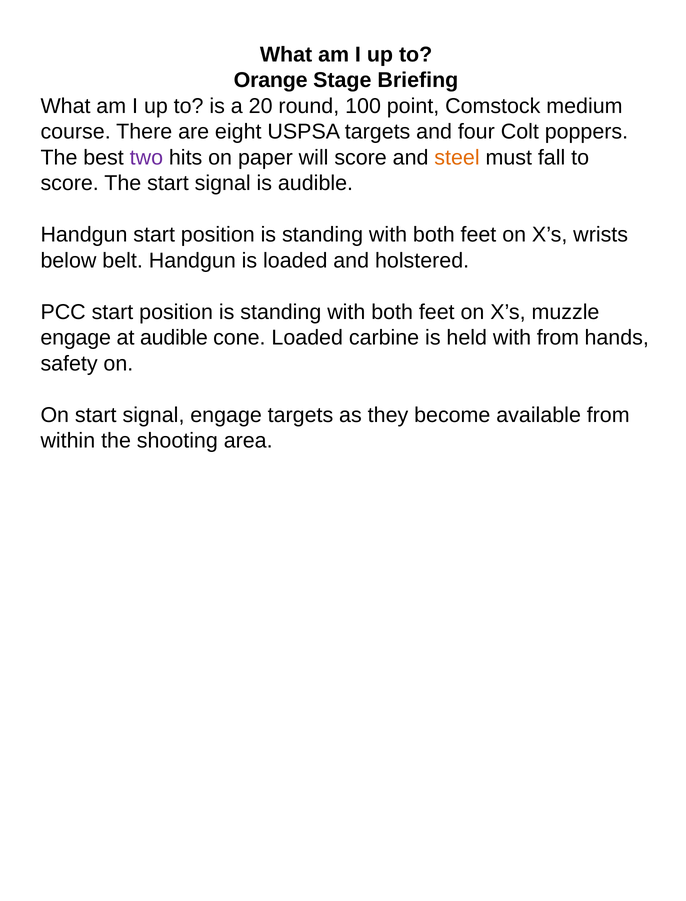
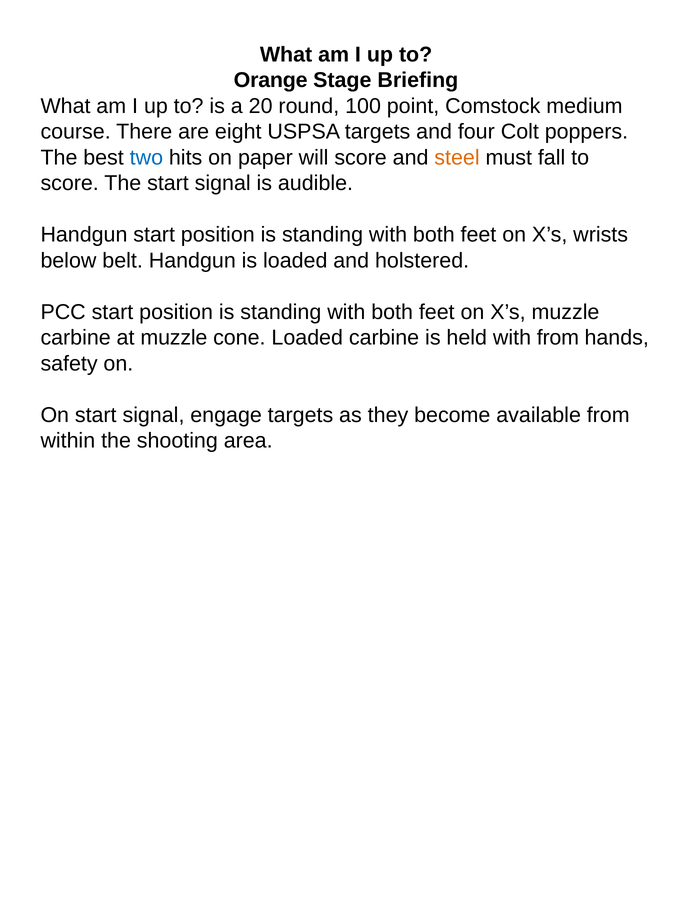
two colour: purple -> blue
engage at (76, 338): engage -> carbine
at audible: audible -> muzzle
